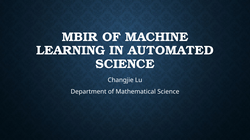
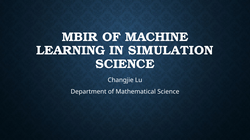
AUTOMATED: AUTOMATED -> SIMULATION
